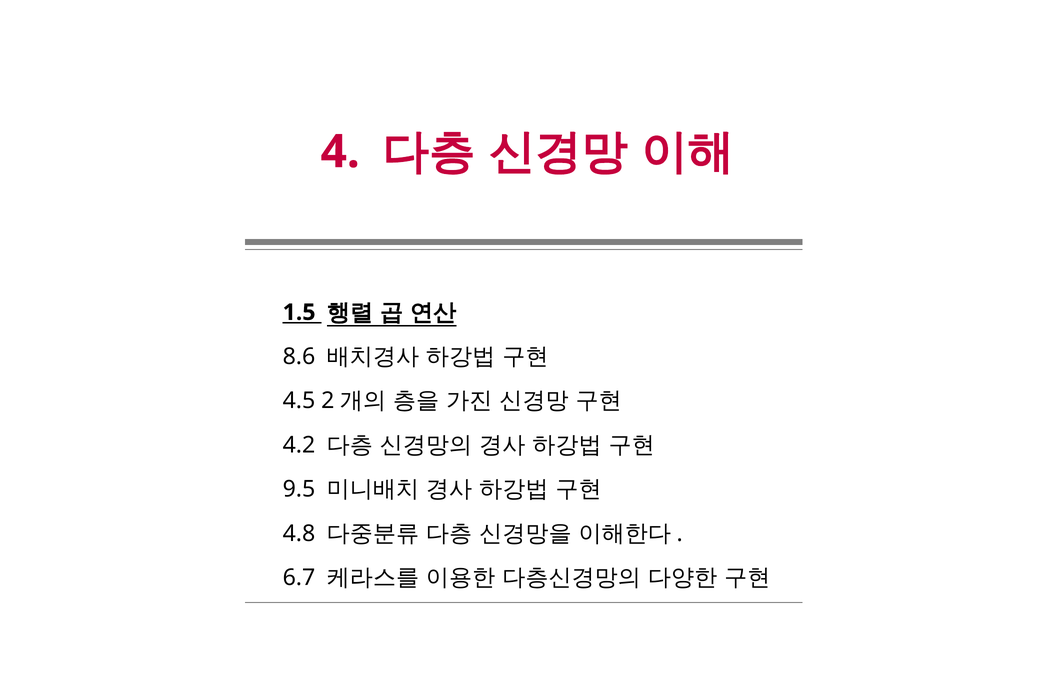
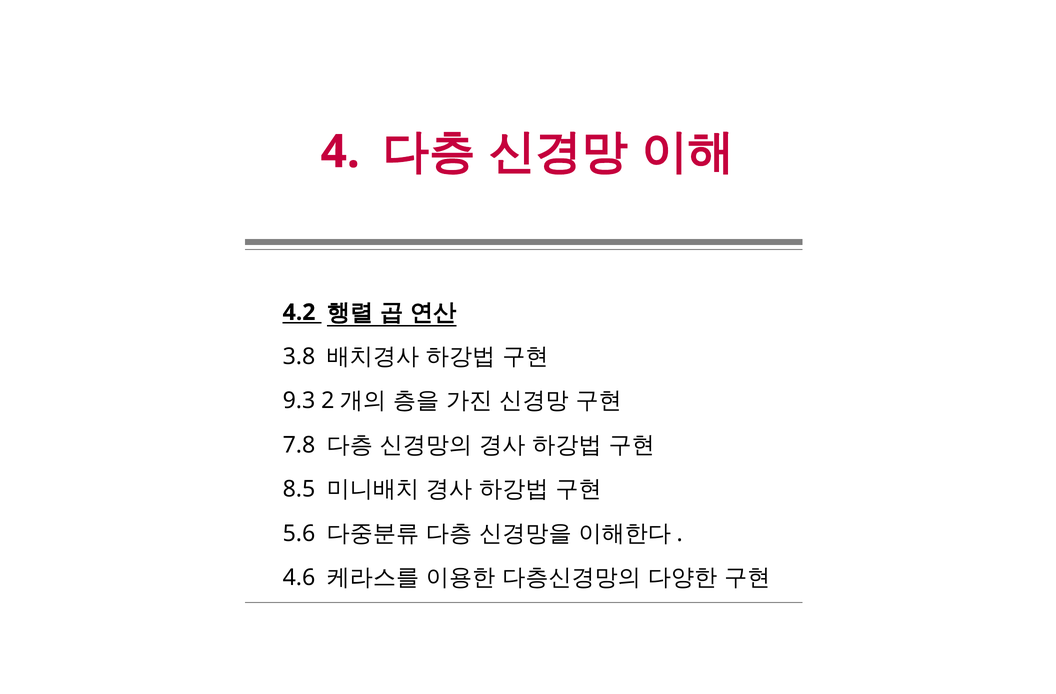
1.5: 1.5 -> 4.2
8.6: 8.6 -> 3.8
4.5: 4.5 -> 9.3
4.2: 4.2 -> 7.8
9.5: 9.5 -> 8.5
4.8: 4.8 -> 5.6
6.7: 6.7 -> 4.6
